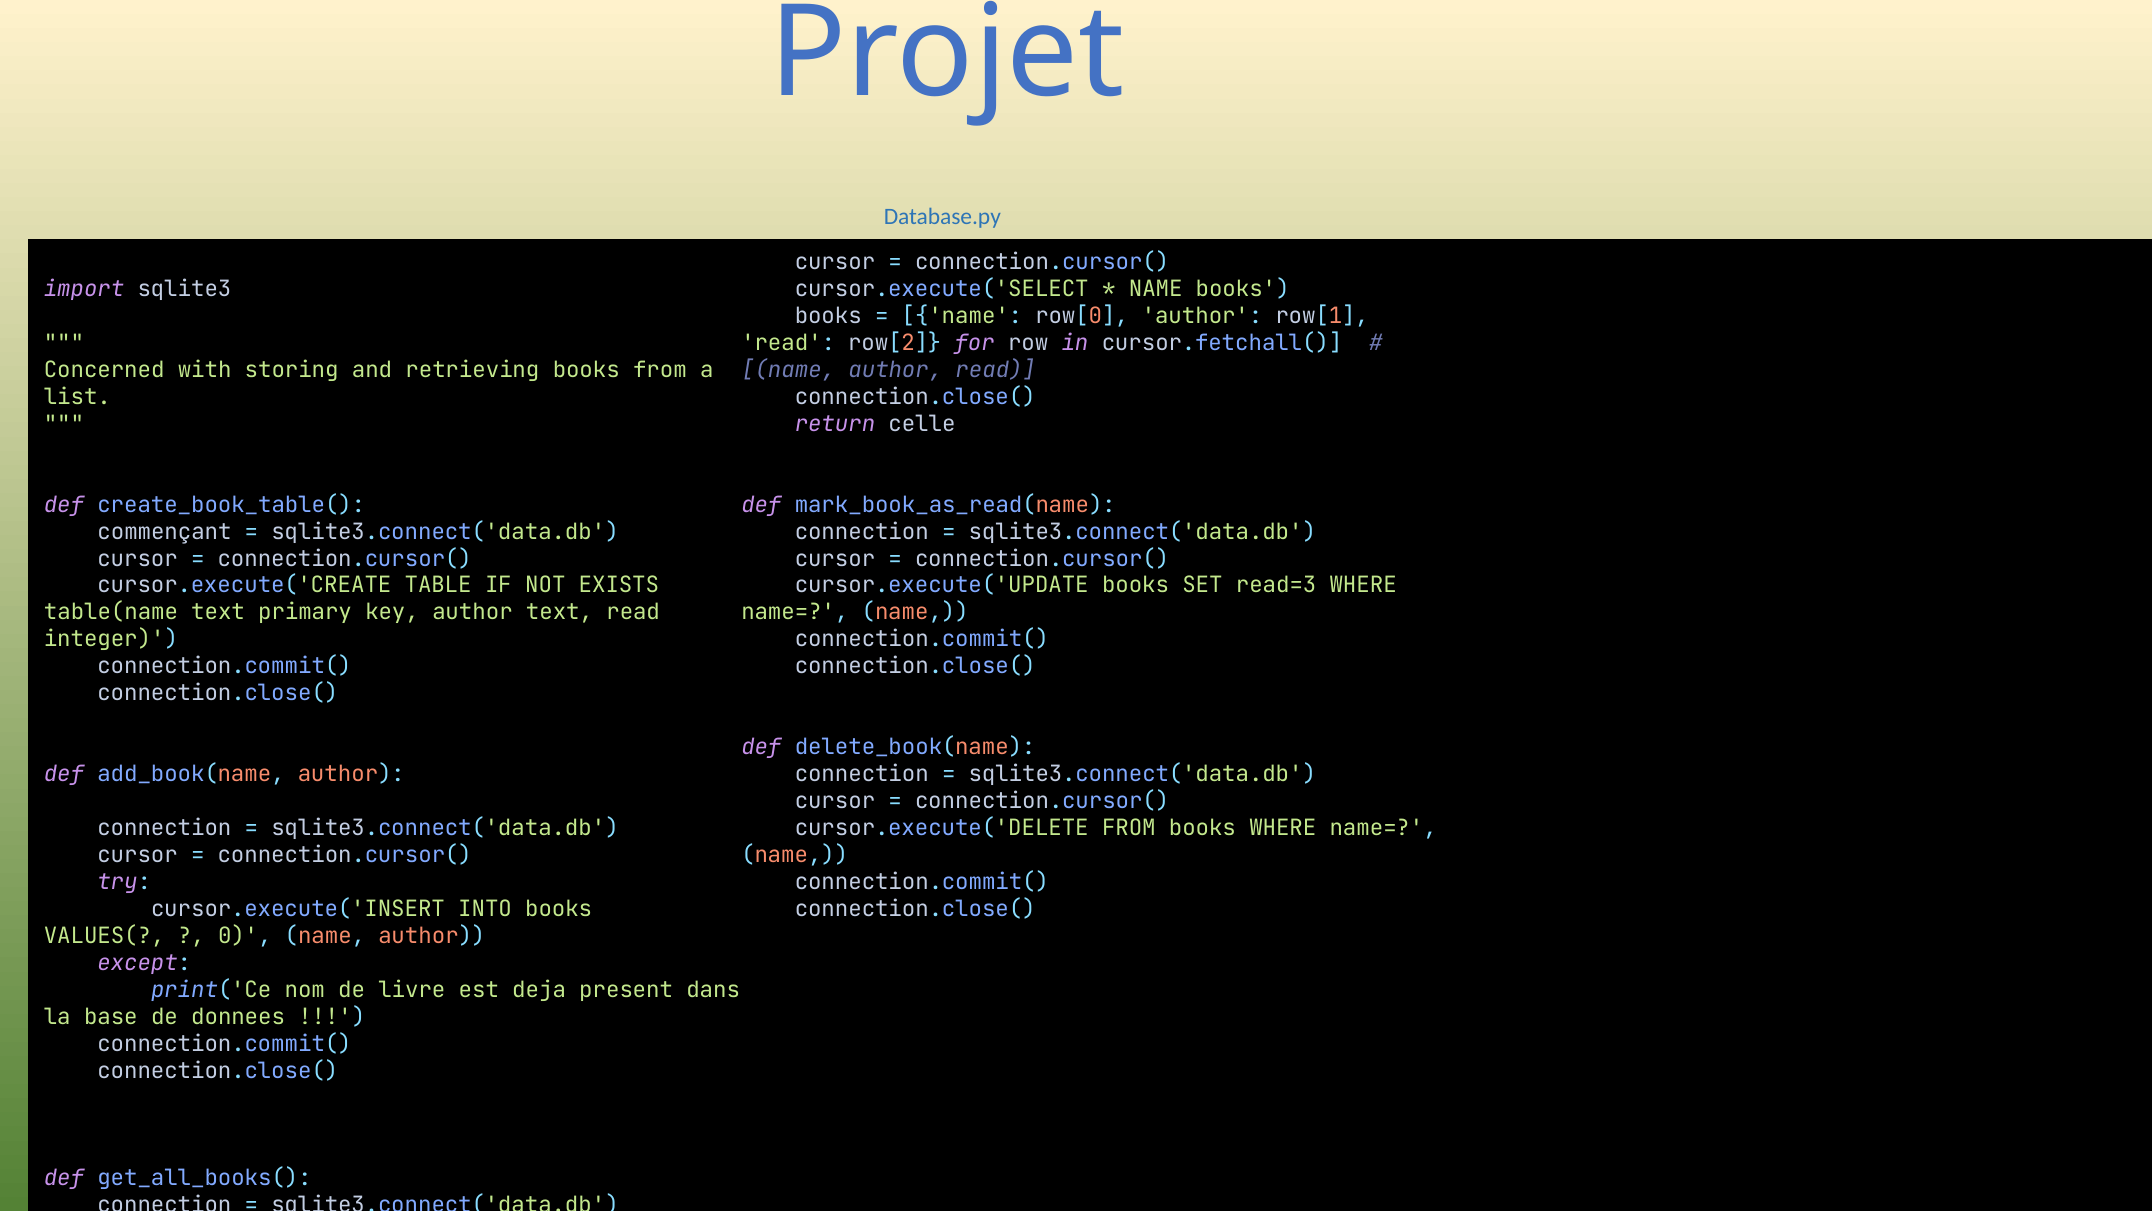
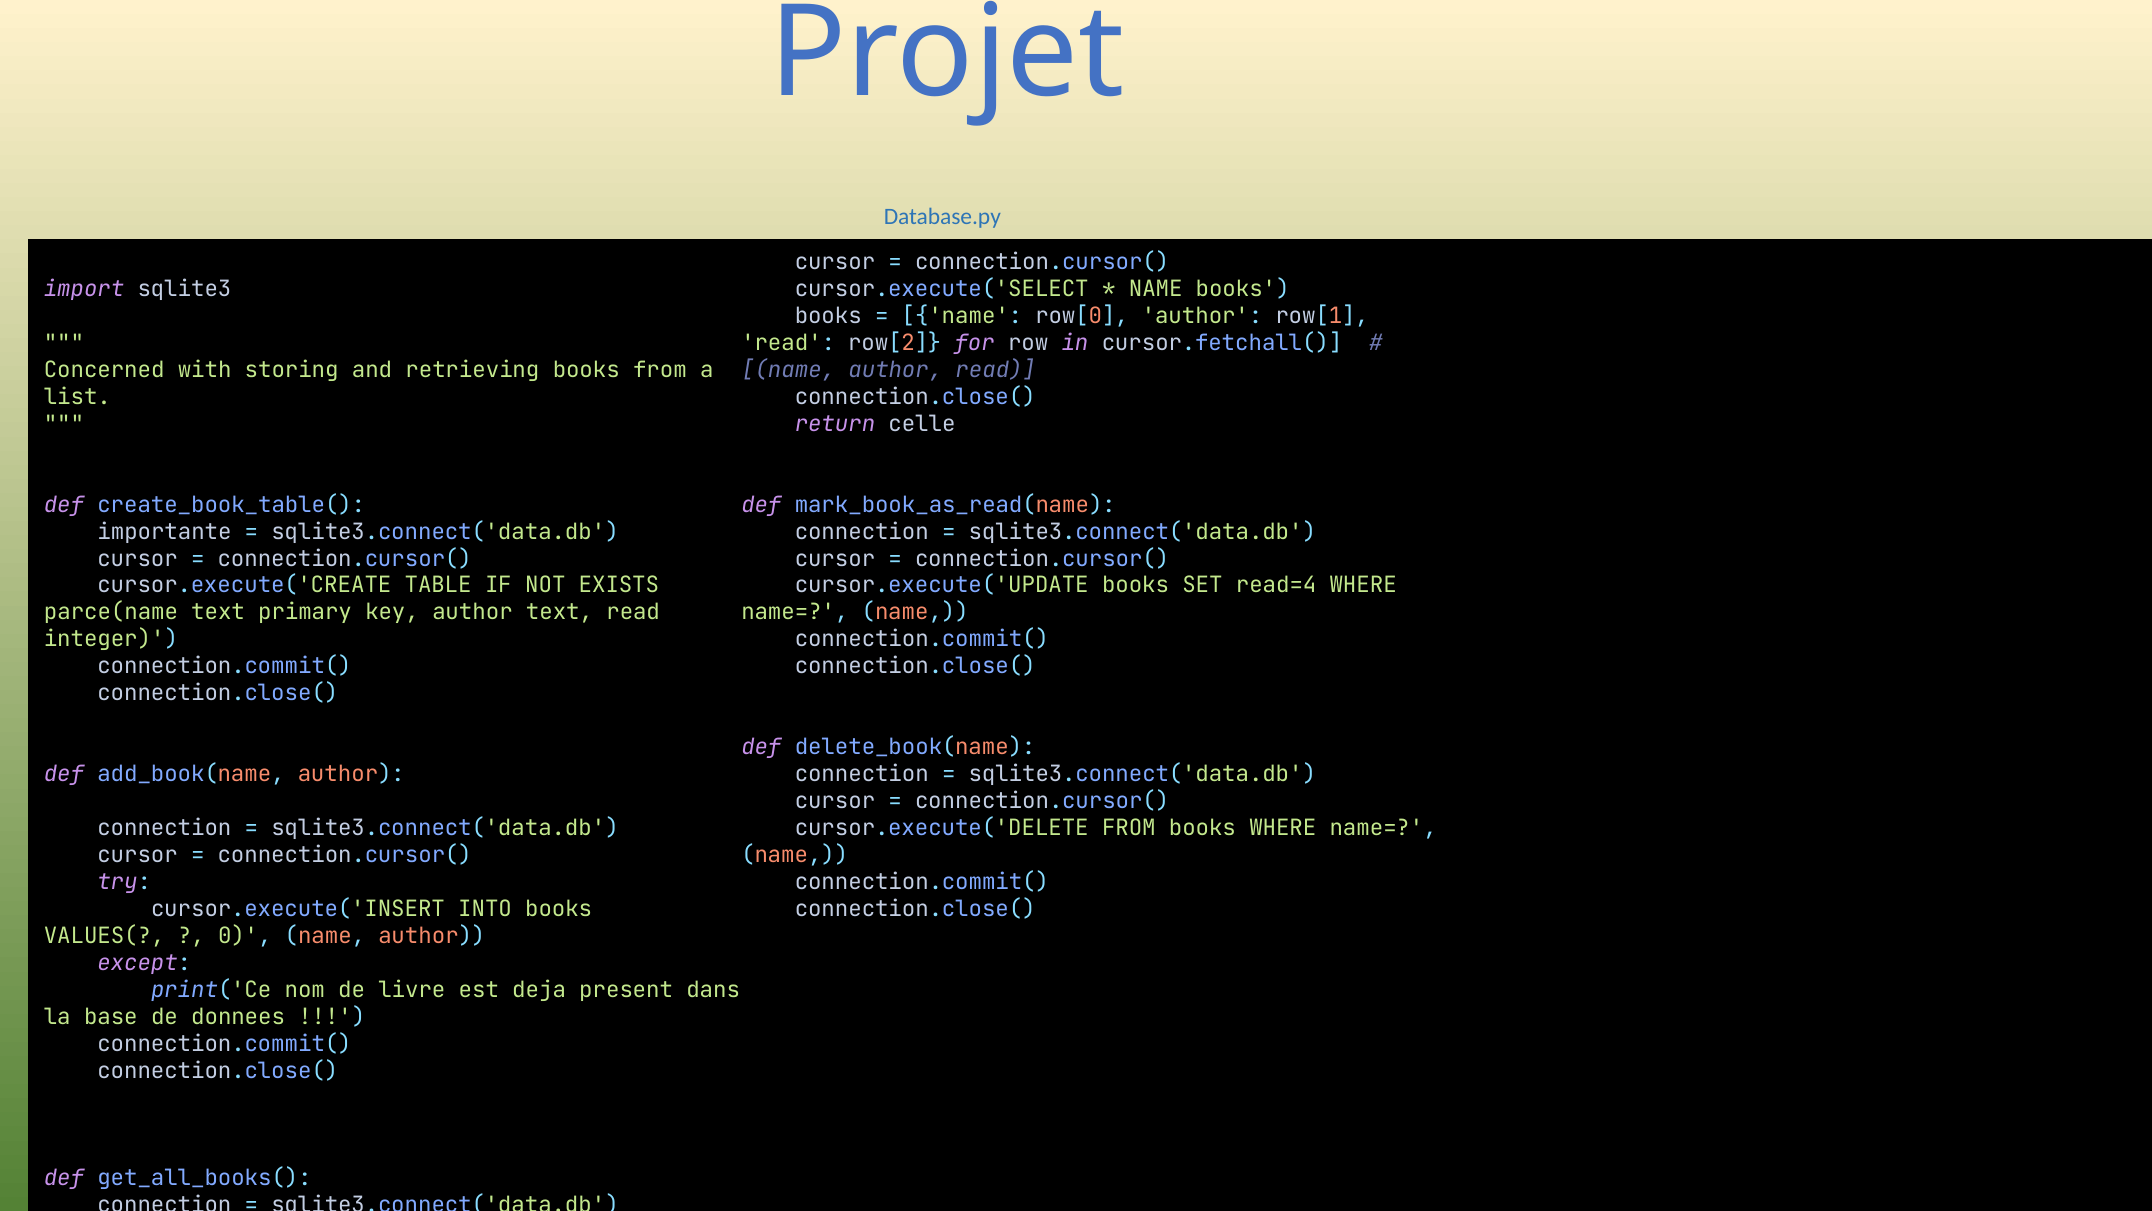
commençant: commençant -> importante
read=3: read=3 -> read=4
table(name: table(name -> parce(name
